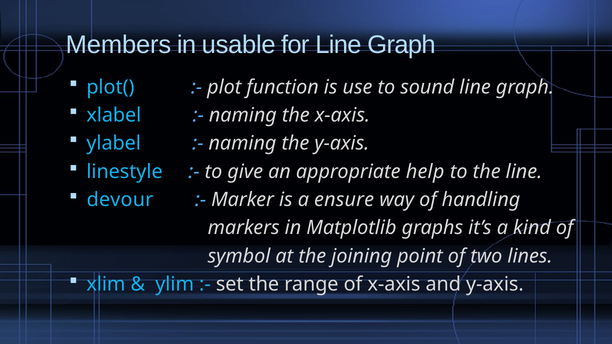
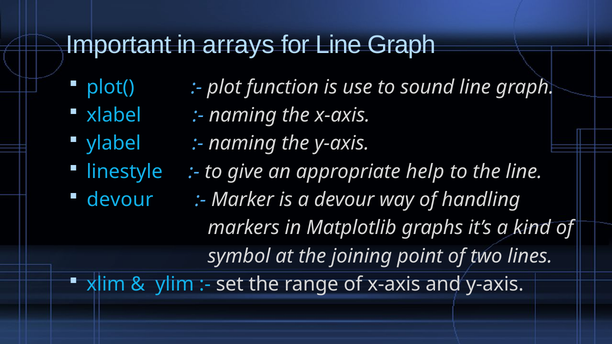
Members: Members -> Important
usable: usable -> arrays
a ensure: ensure -> devour
